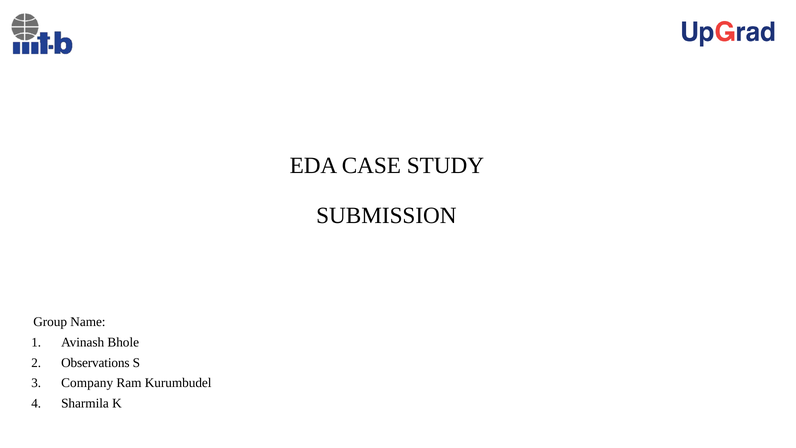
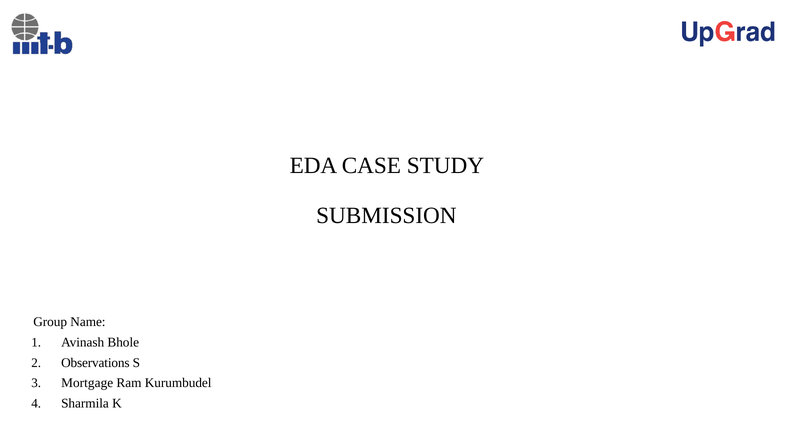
Company: Company -> Mortgage
